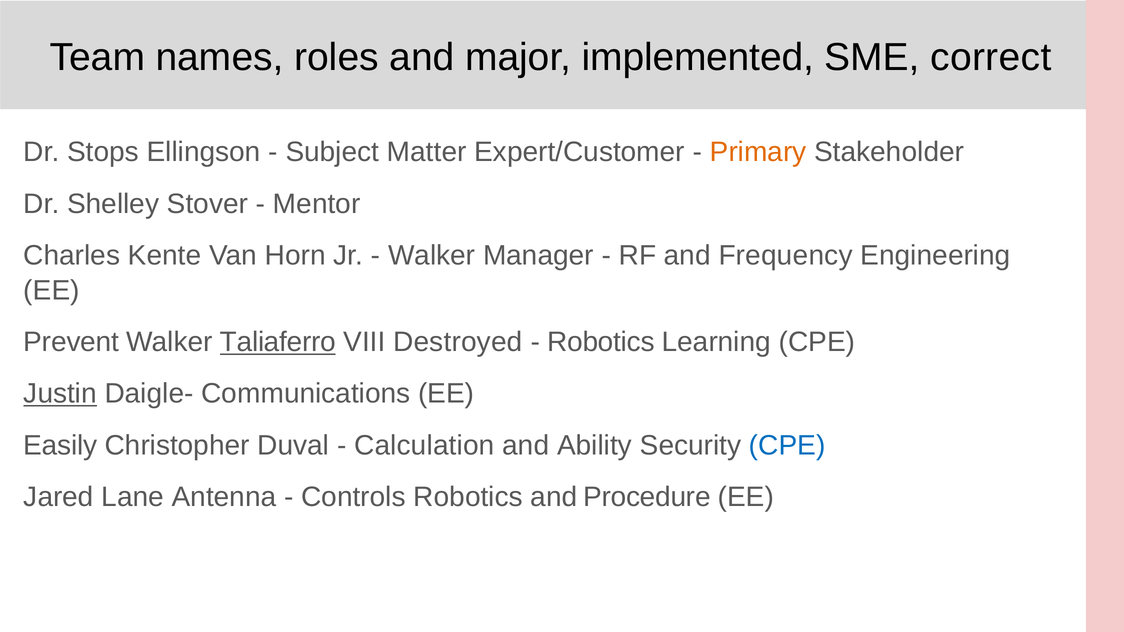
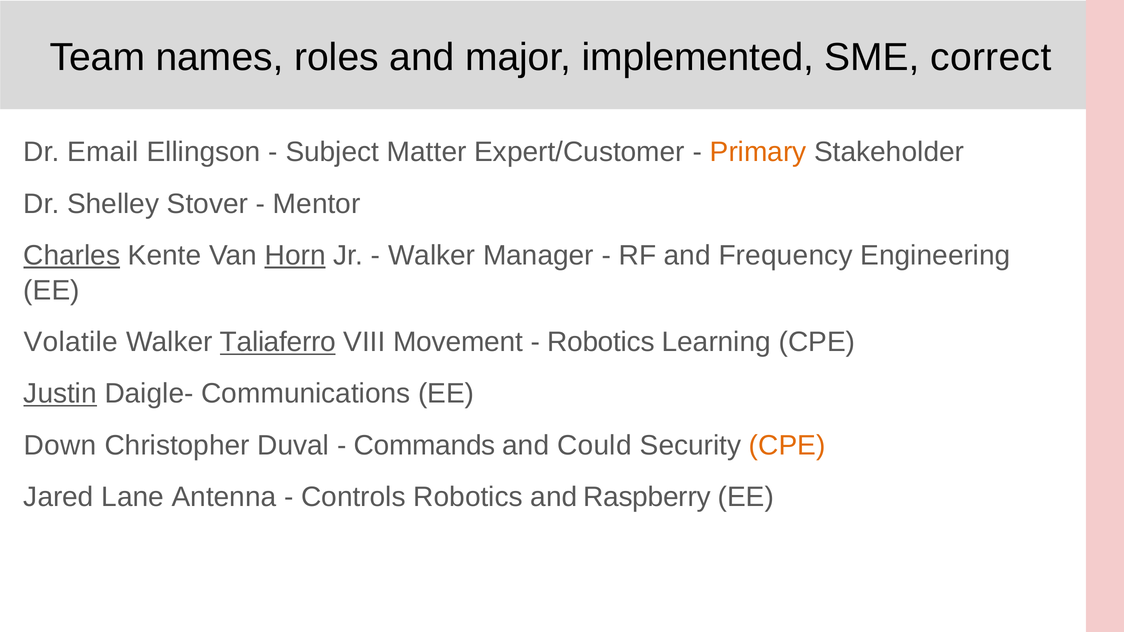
Stops: Stops -> Email
Charles underline: none -> present
Horn underline: none -> present
Prevent: Prevent -> Volatile
Destroyed: Destroyed -> Movement
Easily: Easily -> Down
Calculation: Calculation -> Commands
Ability: Ability -> Could
CPE at (787, 446) colour: blue -> orange
Procedure: Procedure -> Raspberry
